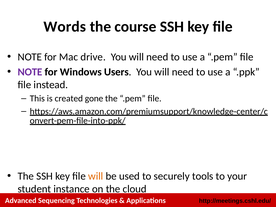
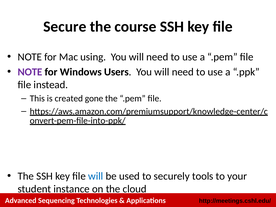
Words: Words -> Secure
drive: drive -> using
will at (96, 176) colour: orange -> blue
